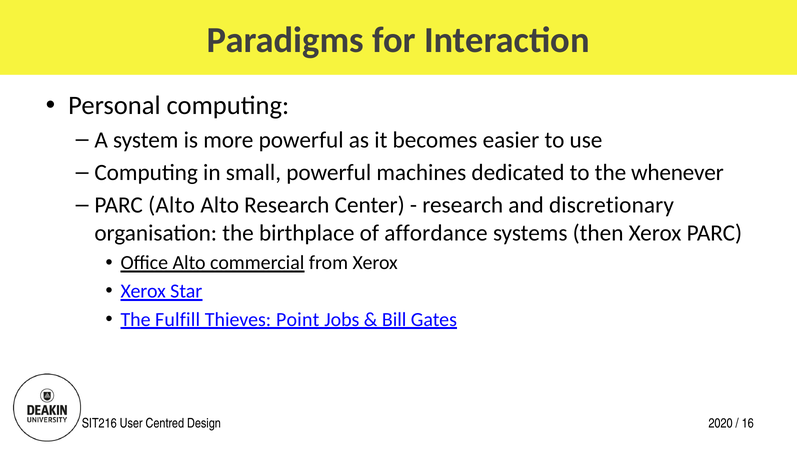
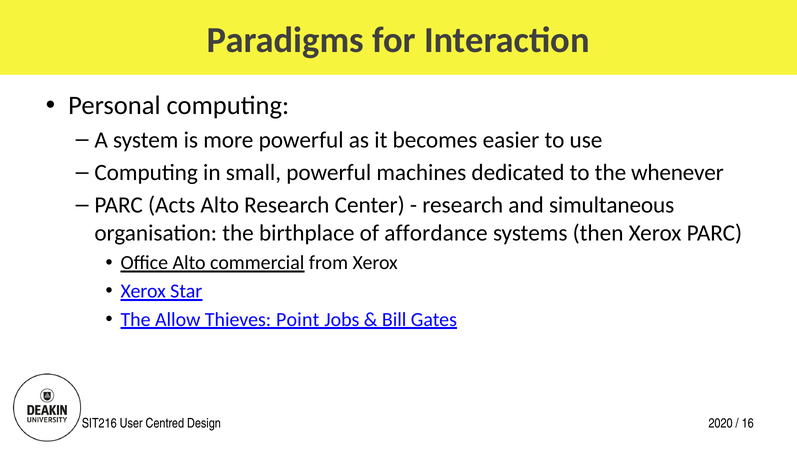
PARC Alto: Alto -> Acts
discretionary: discretionary -> simultaneous
Fulfill: Fulfill -> Allow
